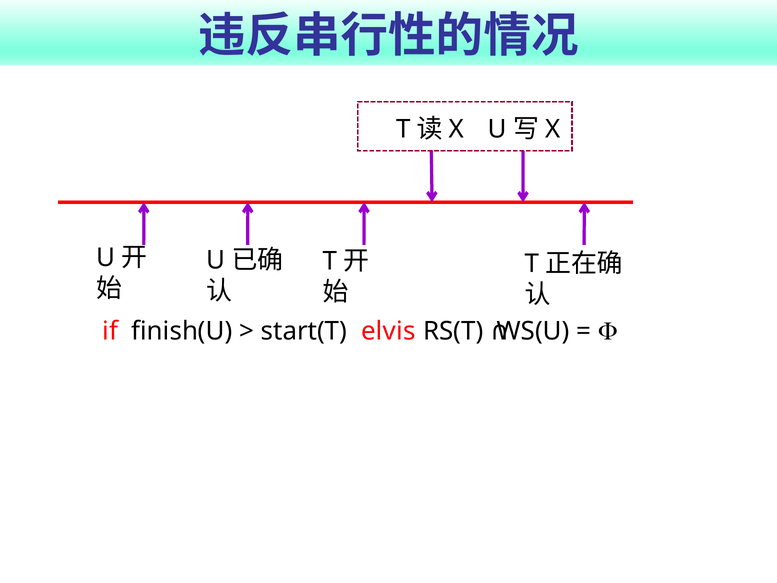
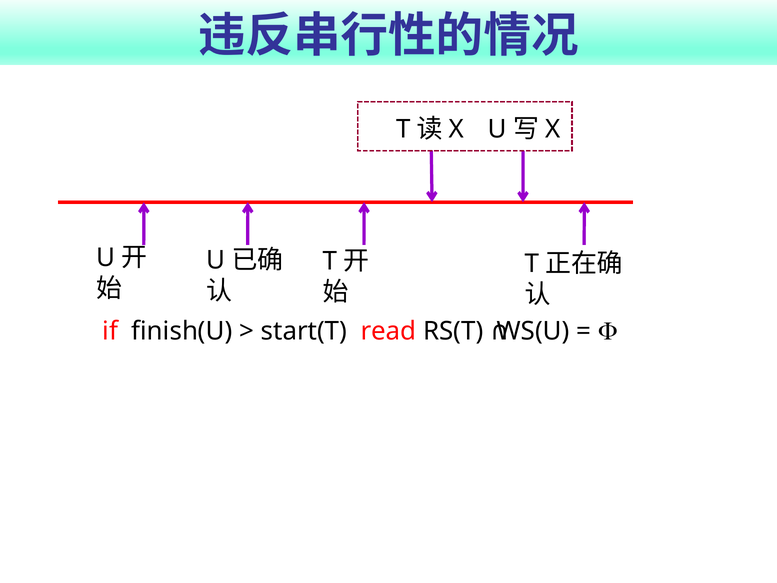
elvis: elvis -> read
